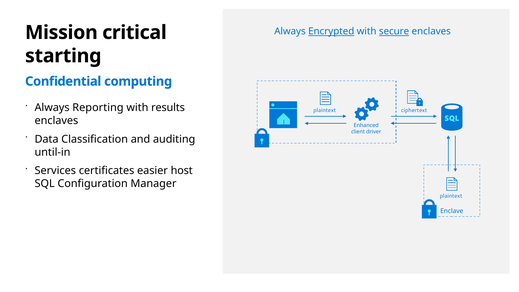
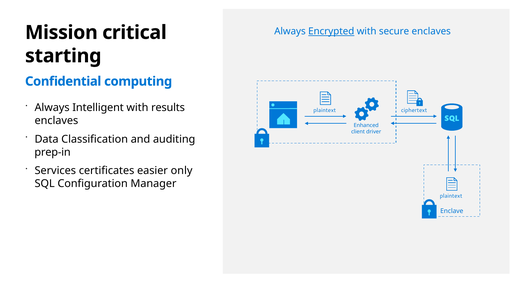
secure underline: present -> none
Reporting: Reporting -> Intelligent
until-in: until-in -> prep-in
host: host -> only
